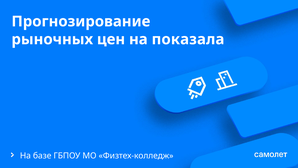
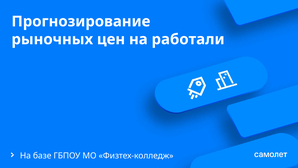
показала: показала -> работали
